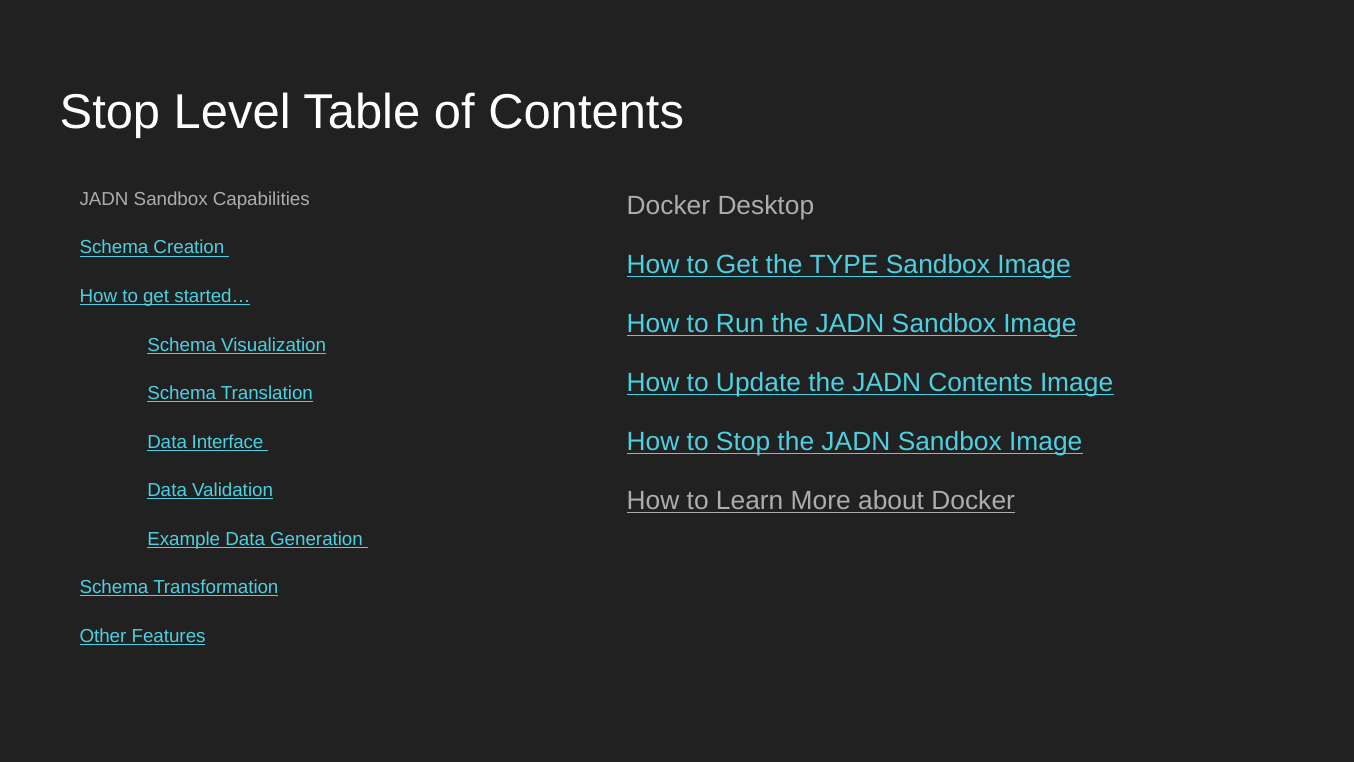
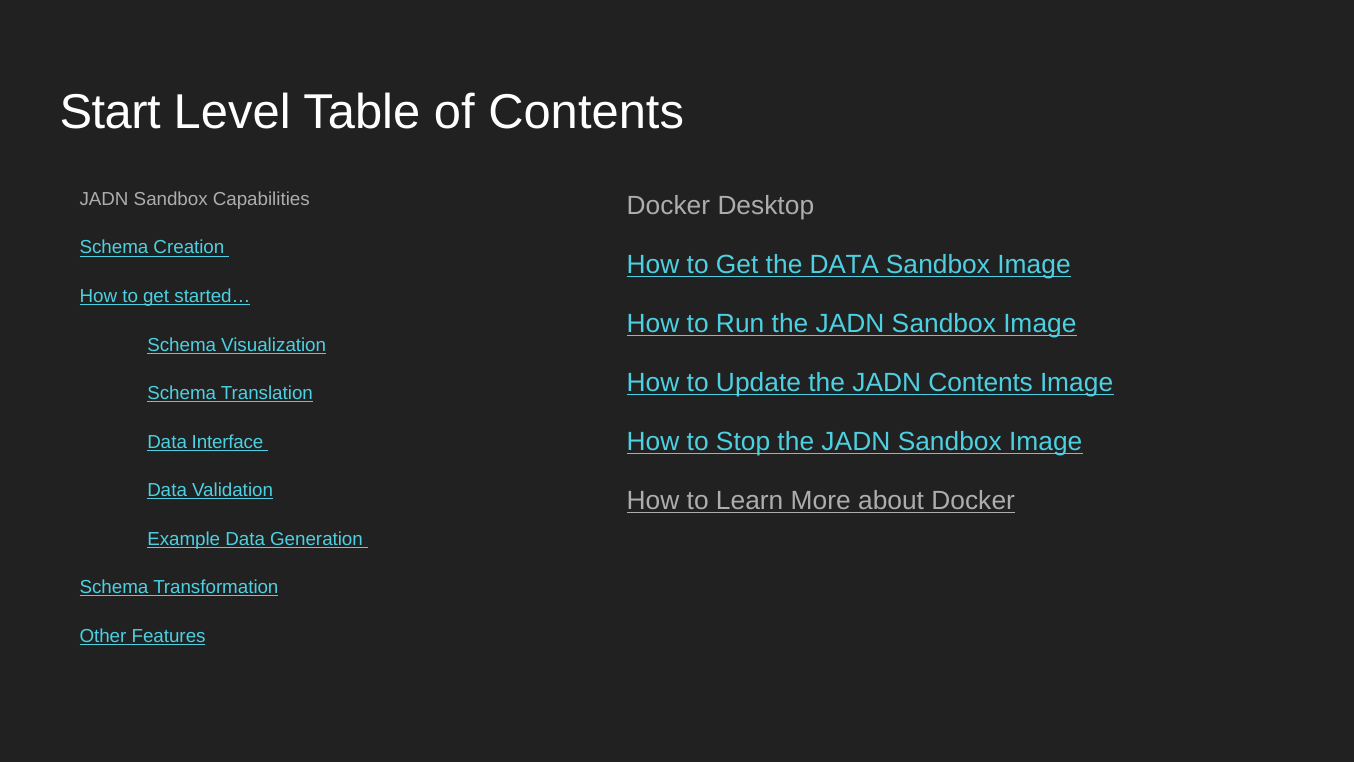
Stop at (110, 112): Stop -> Start
the TYPE: TYPE -> DATA
